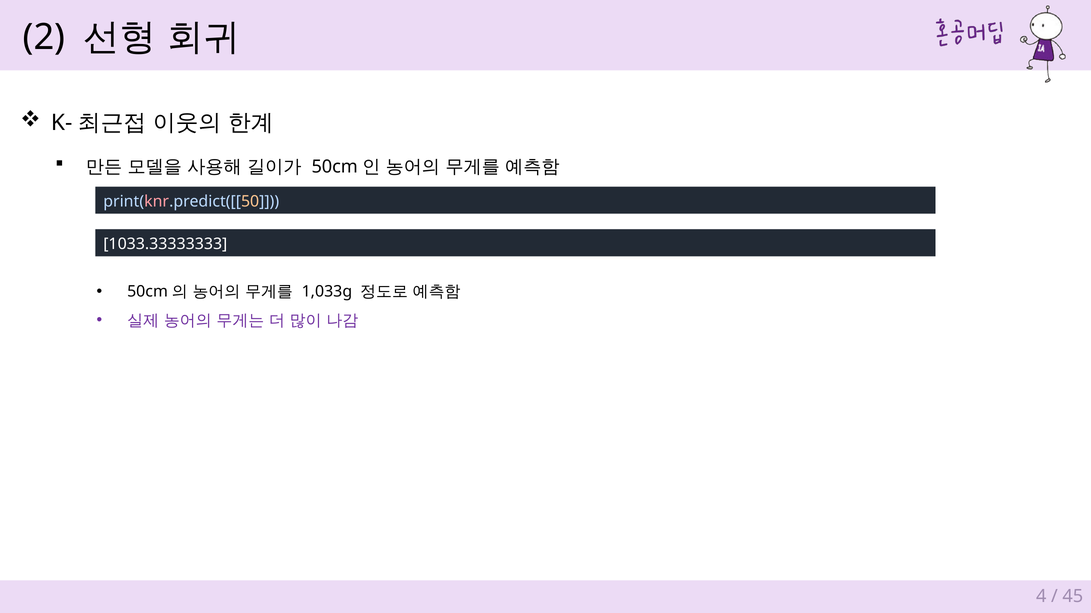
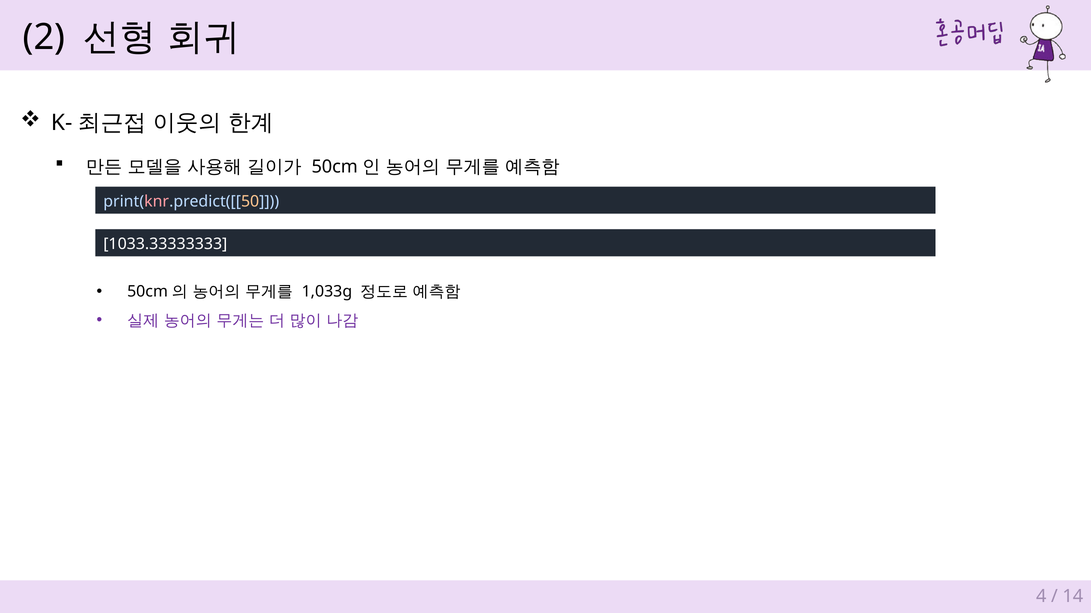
45: 45 -> 14
